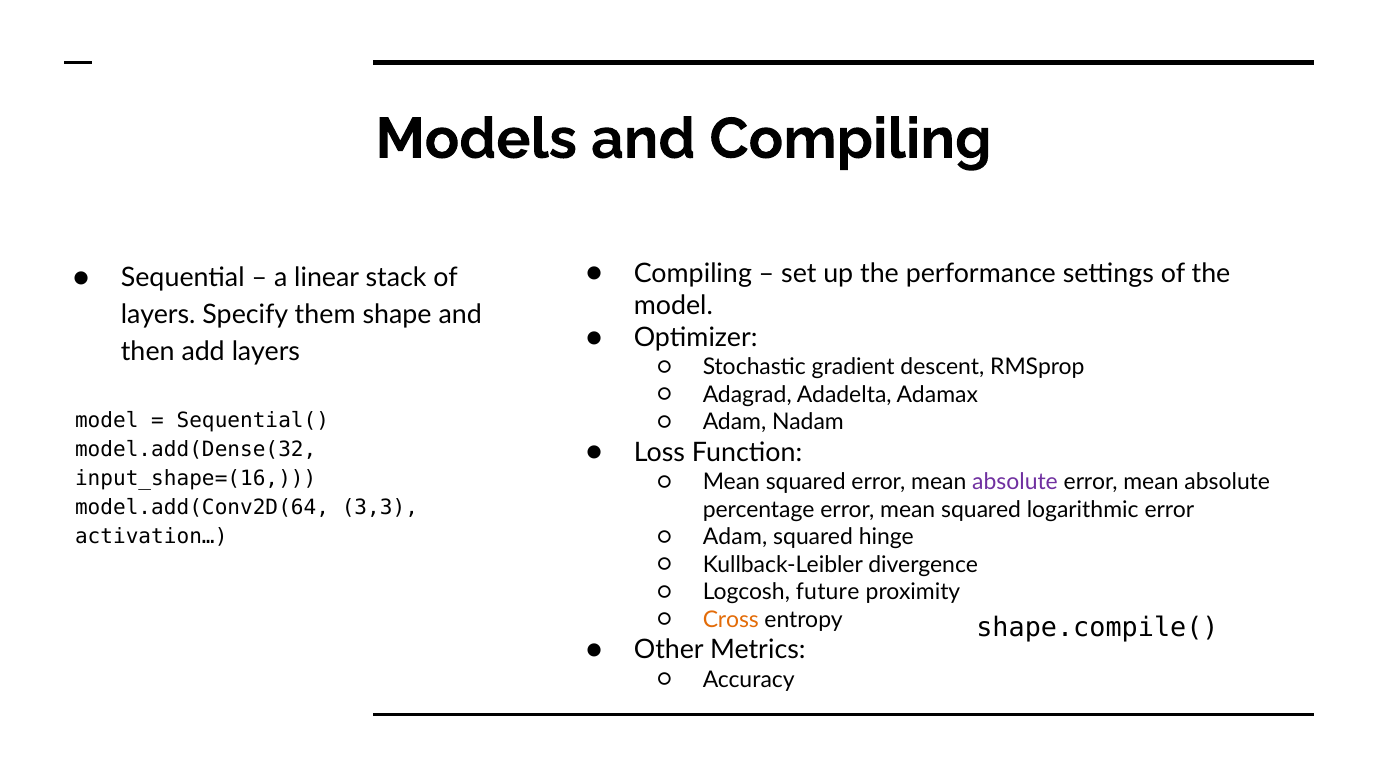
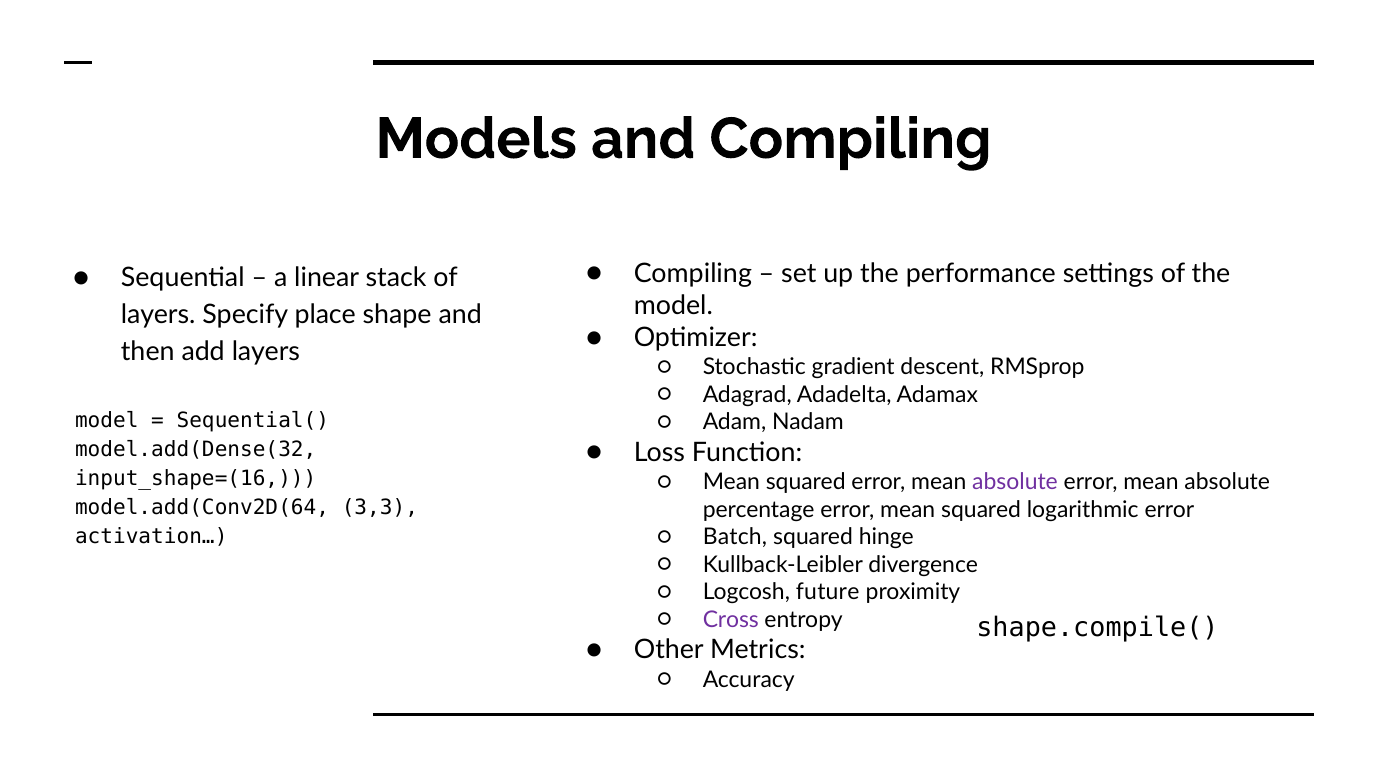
them: them -> place
Adam at (735, 537): Adam -> Batch
Cross colour: orange -> purple
